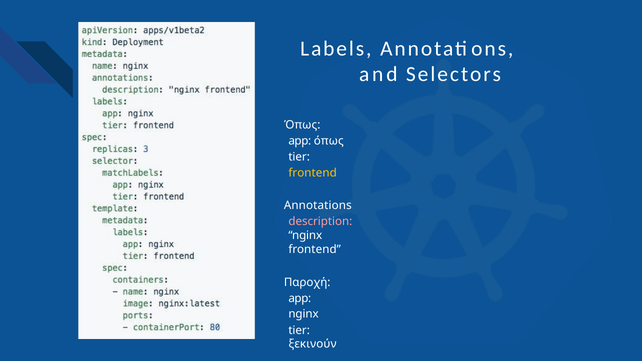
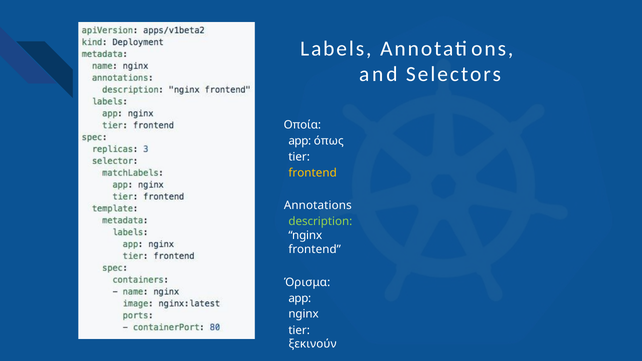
Όπως at (302, 125): Όπως -> Οποία
description colour: pink -> light green
Παροχή: Παροχή -> Όρισμα
